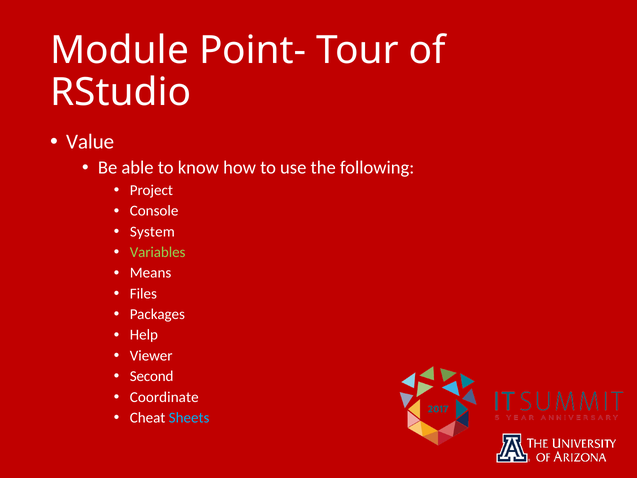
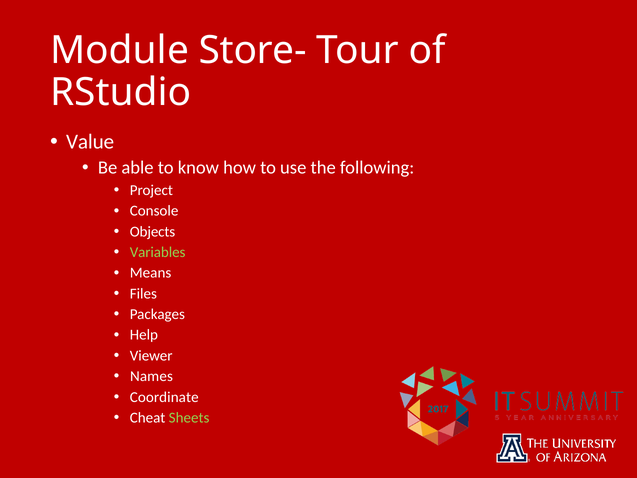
Point-: Point- -> Store-
System: System -> Objects
Second: Second -> Names
Sheets colour: light blue -> light green
